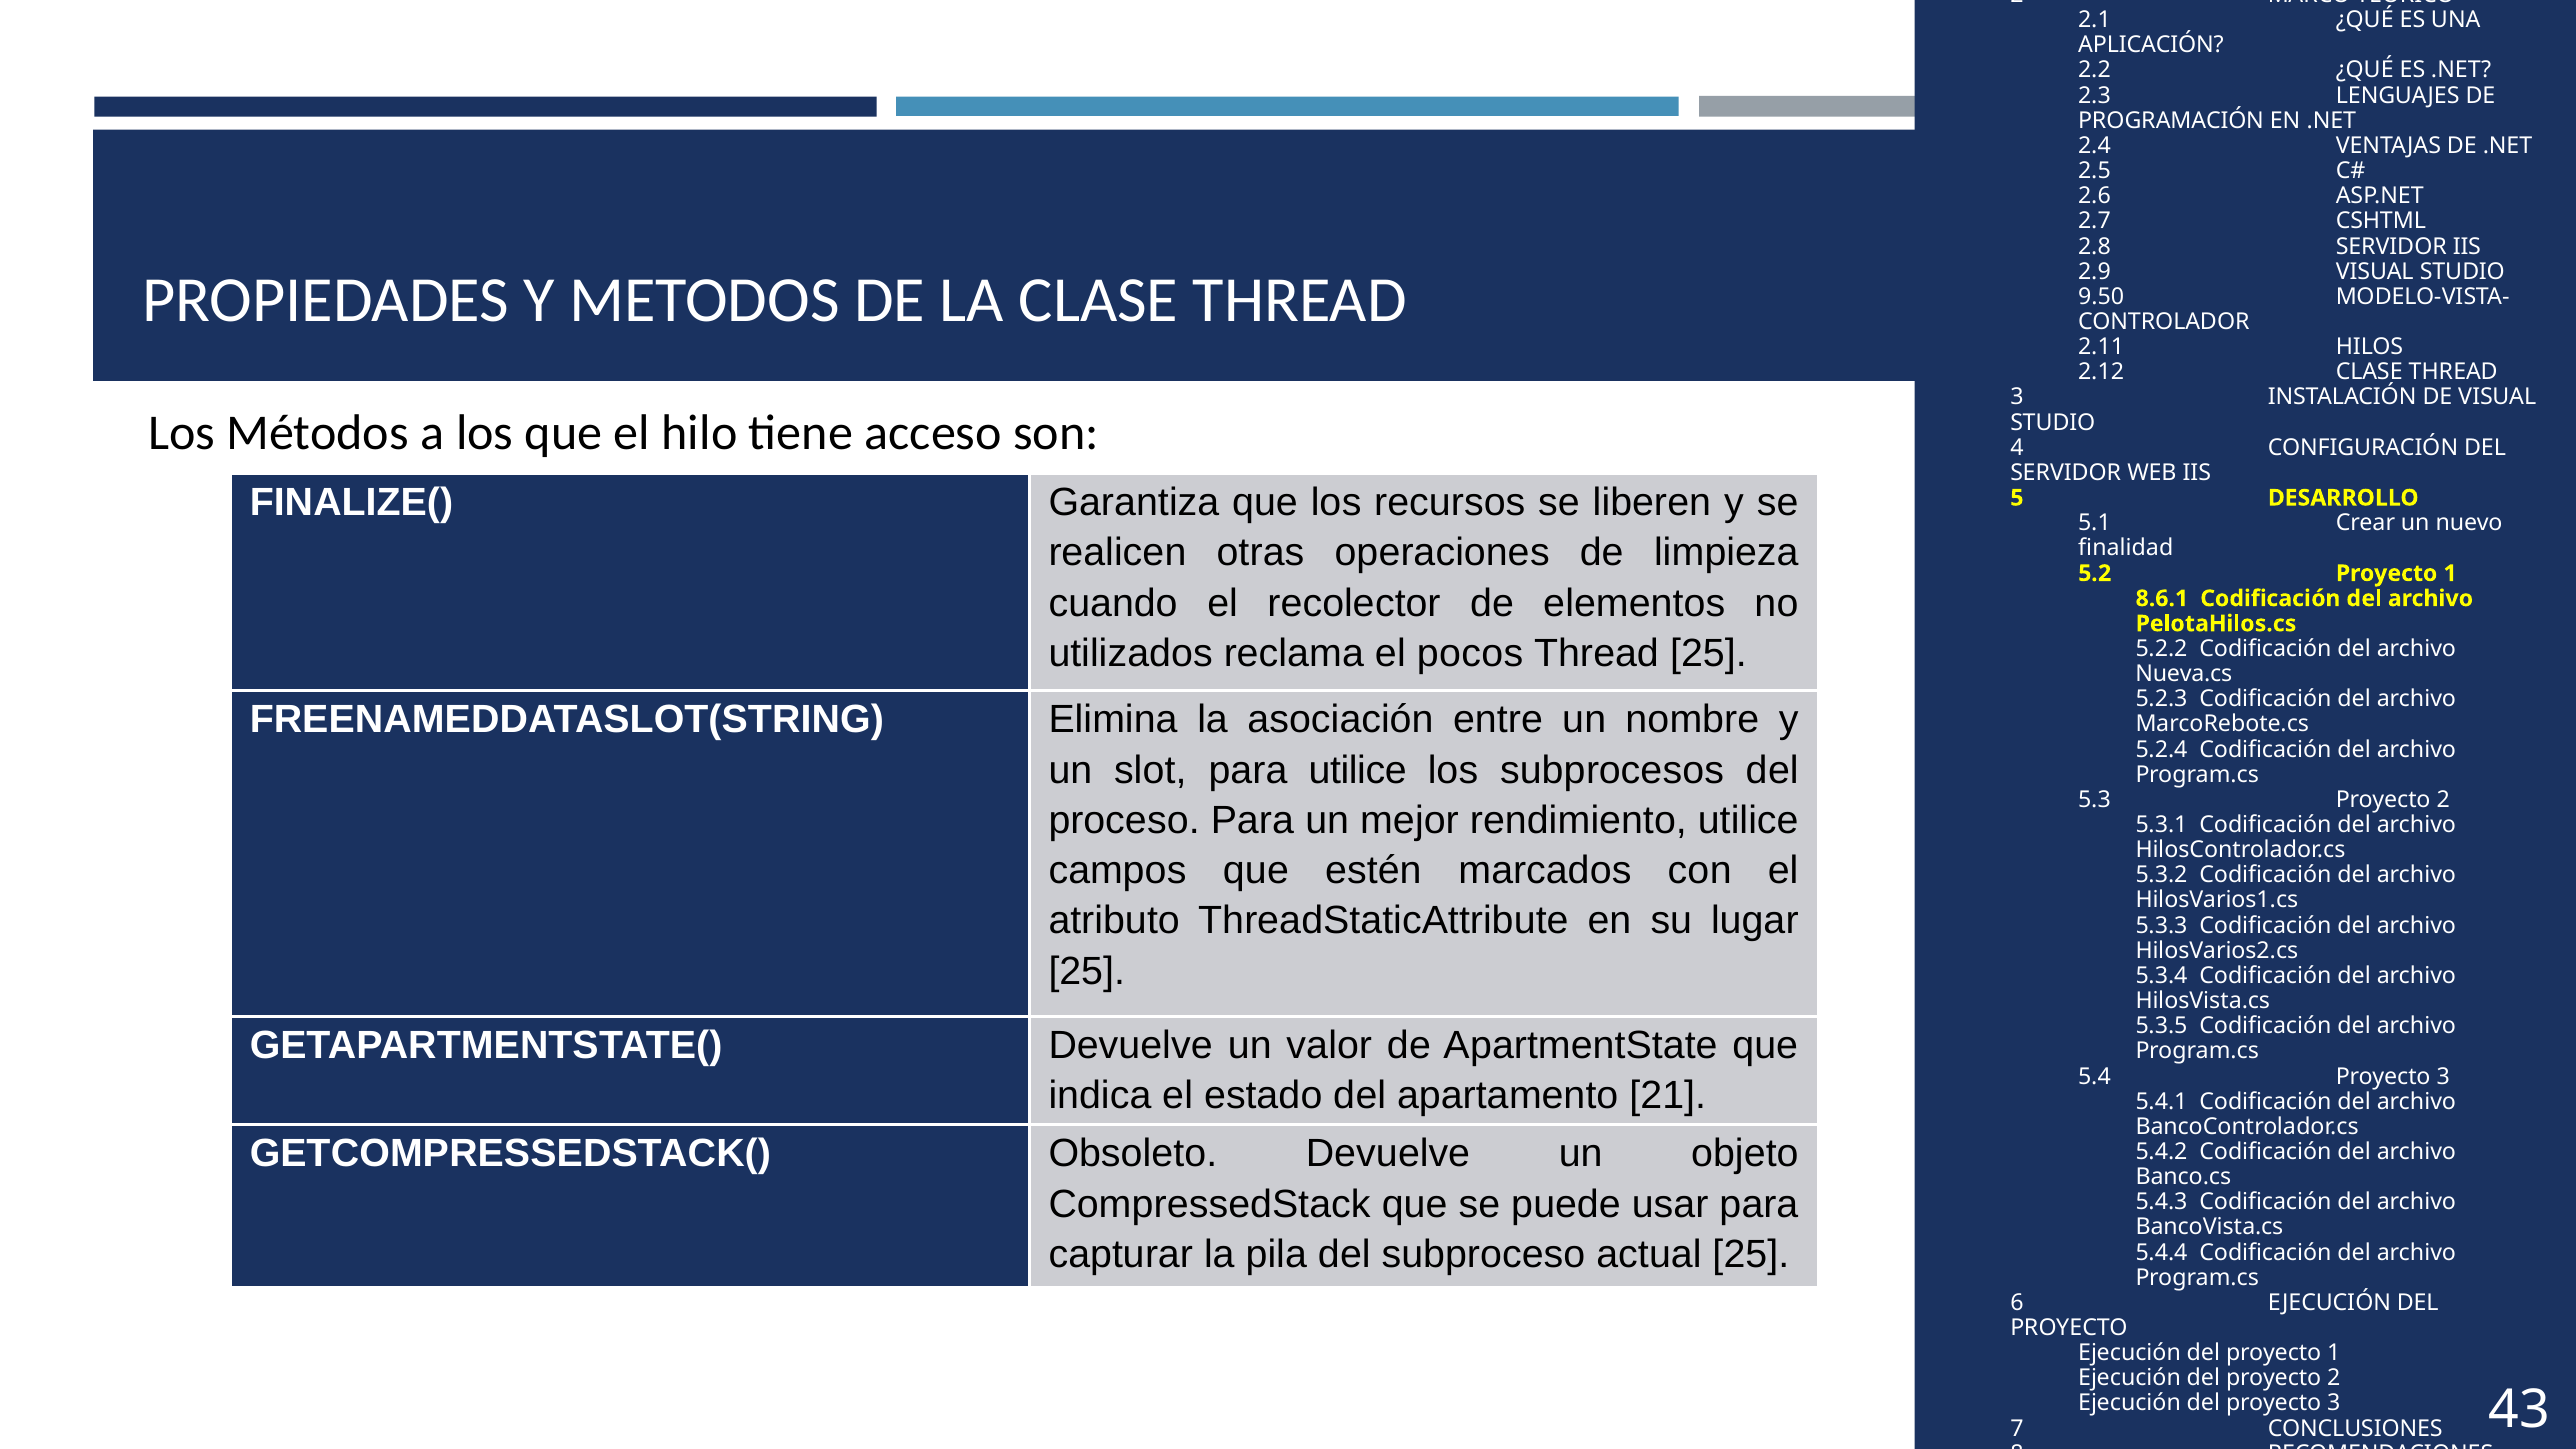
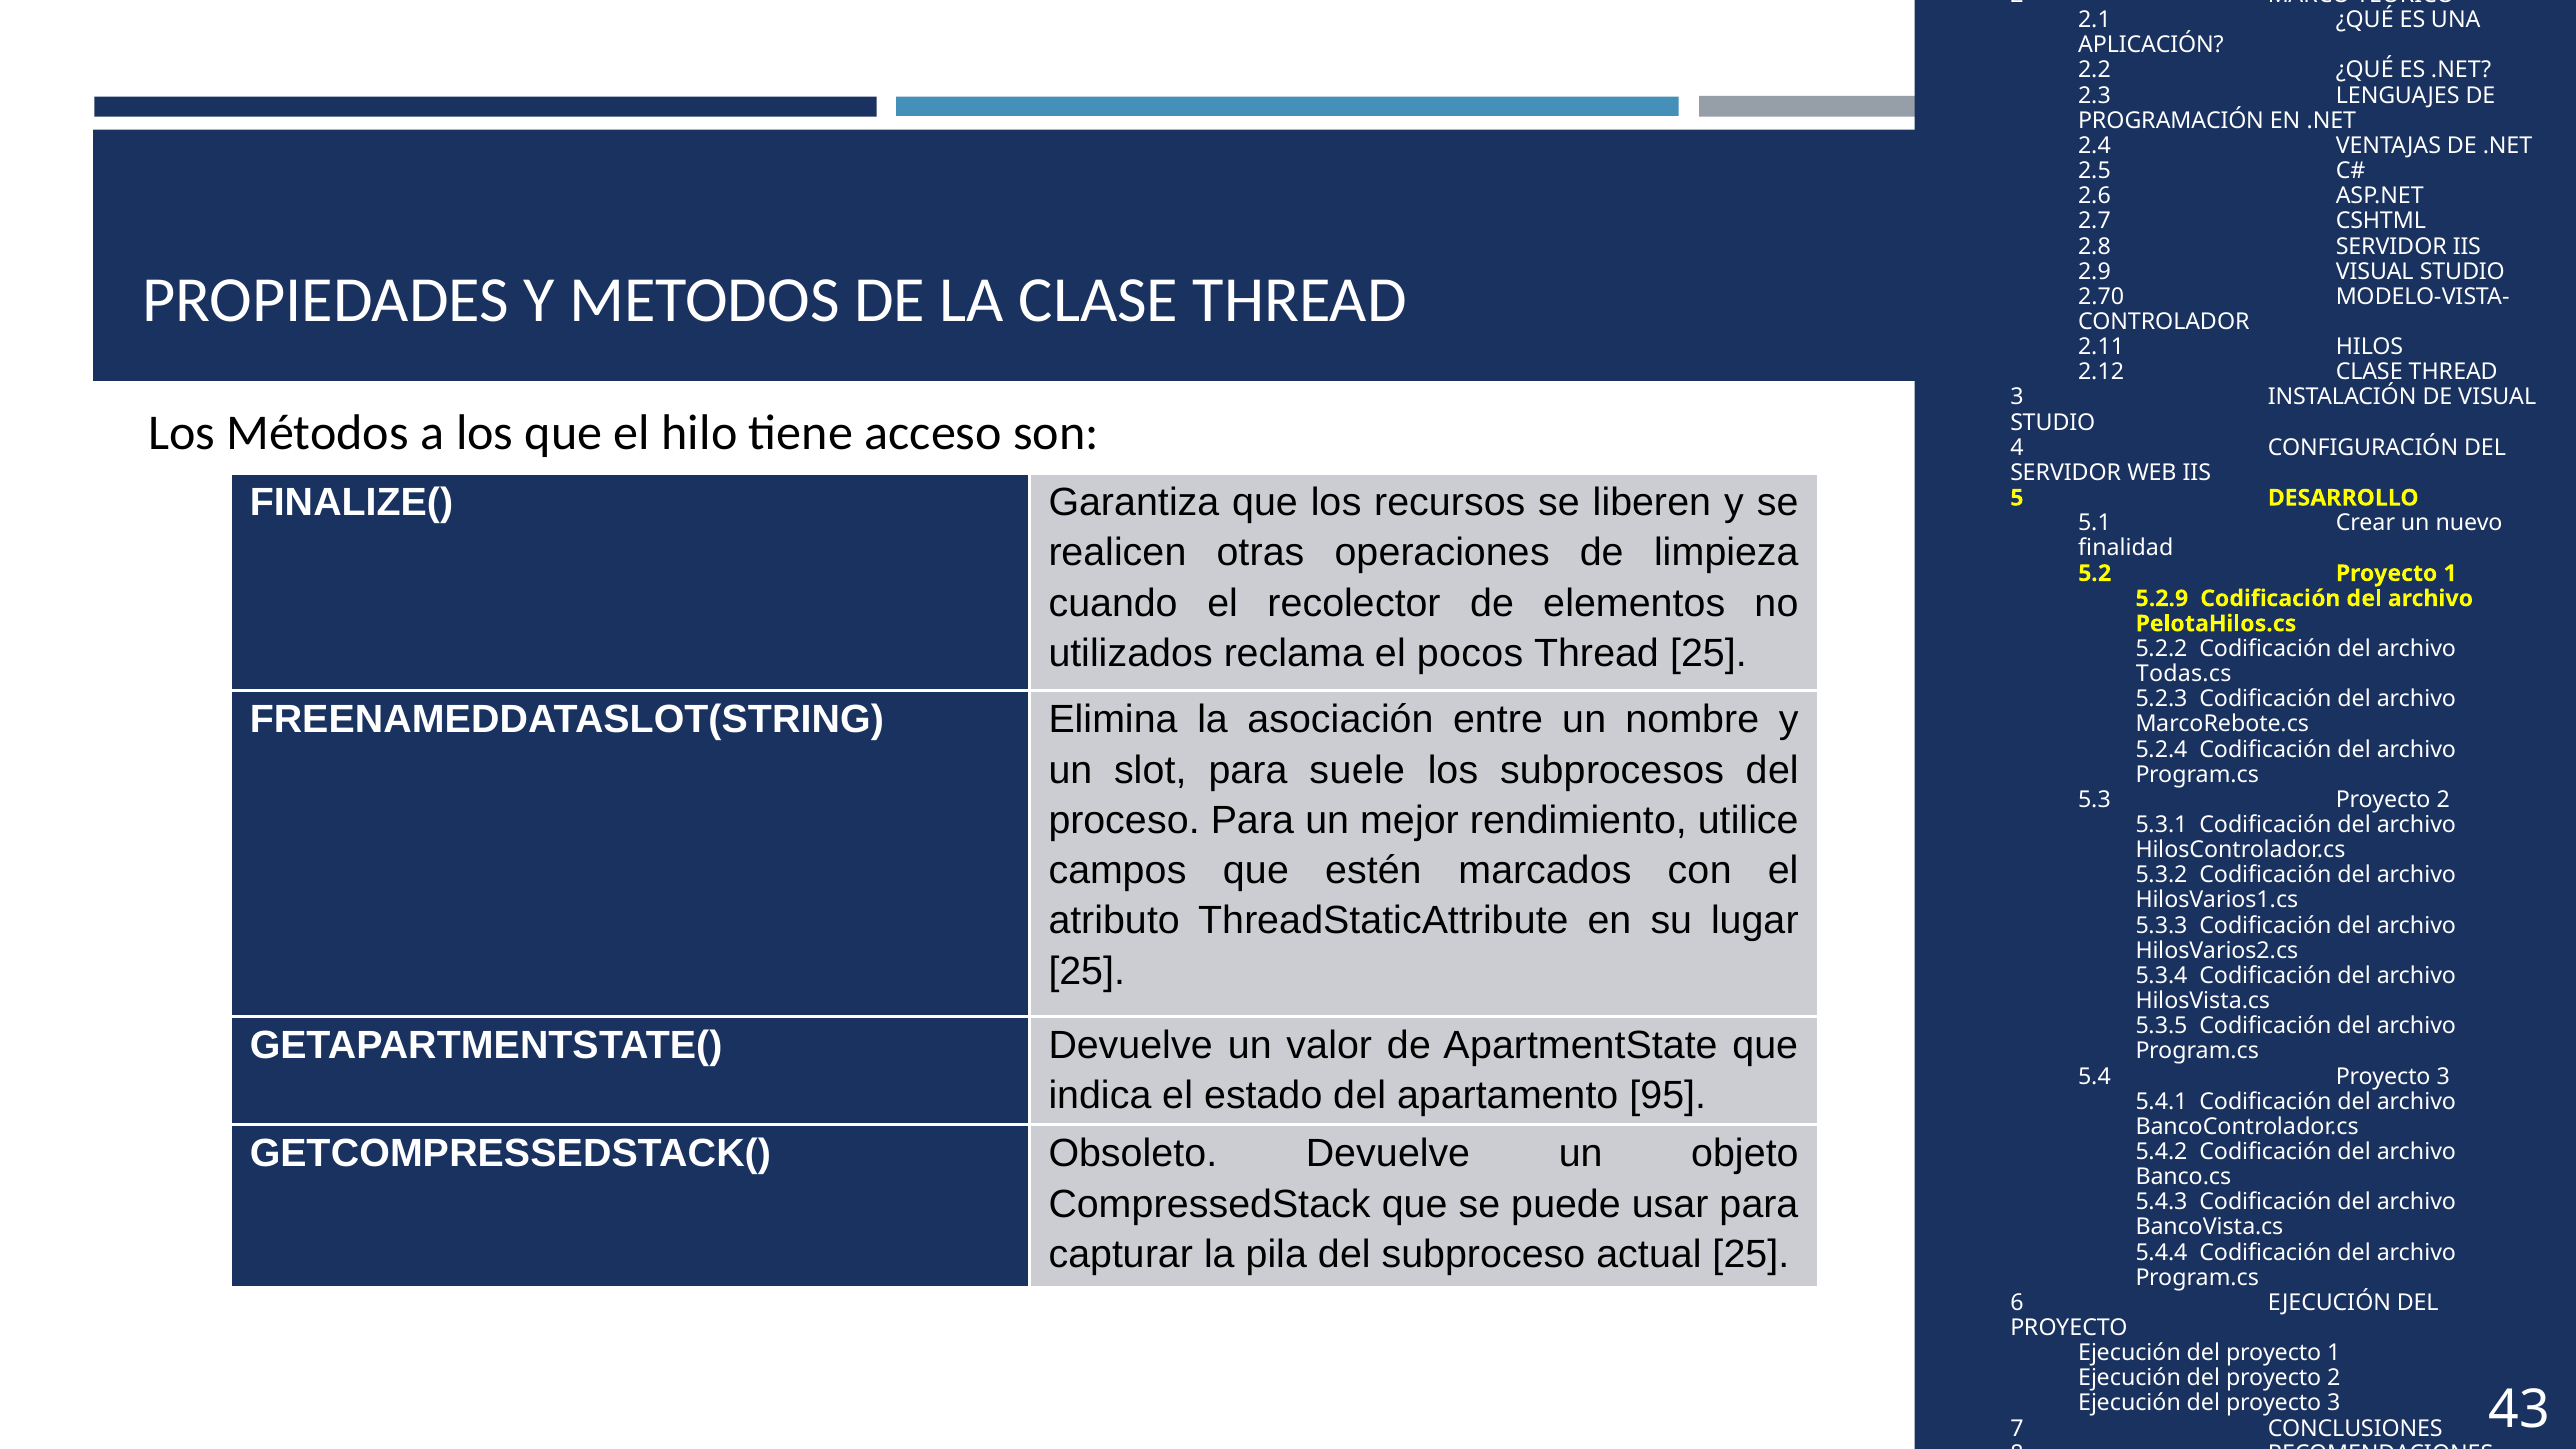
9.50: 9.50 -> 2.70
8.6.1: 8.6.1 -> 5.2.9
Nueva.cs: Nueva.cs -> Todas.cs
para utilice: utilice -> suele
21: 21 -> 95
